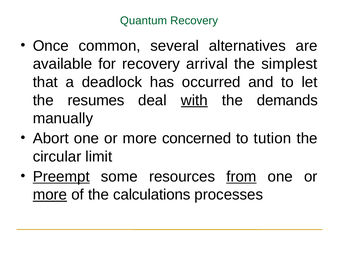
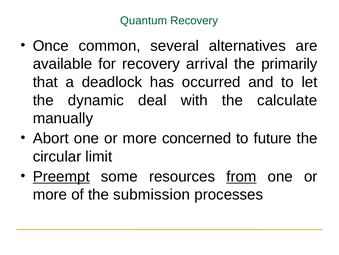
simplest: simplest -> primarily
resumes: resumes -> dynamic
with underline: present -> none
demands: demands -> calculate
tution: tution -> future
more at (50, 194) underline: present -> none
calculations: calculations -> submission
